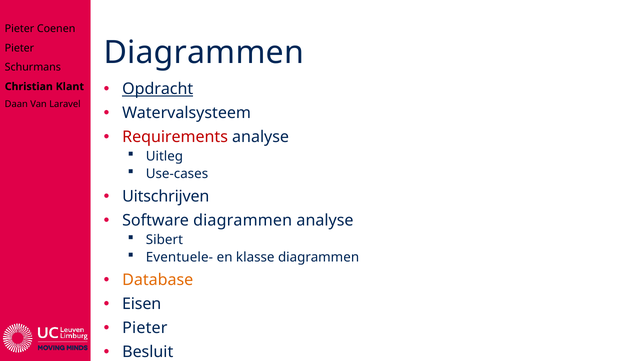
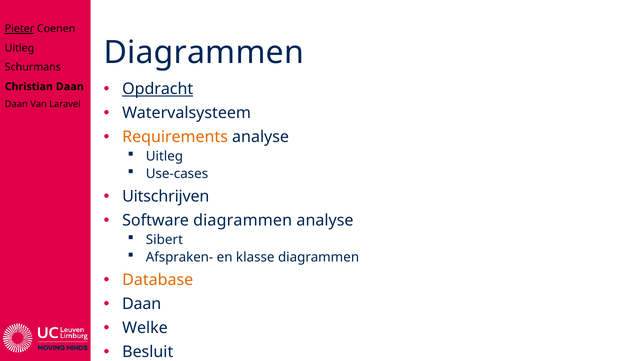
Pieter at (19, 29) underline: none -> present
Pieter at (19, 48): Pieter -> Uitleg
Christian Klant: Klant -> Daan
Requirements colour: red -> orange
Eventuele-: Eventuele- -> Afspraken-
Eisen at (142, 304): Eisen -> Daan
Pieter at (145, 328): Pieter -> Welke
